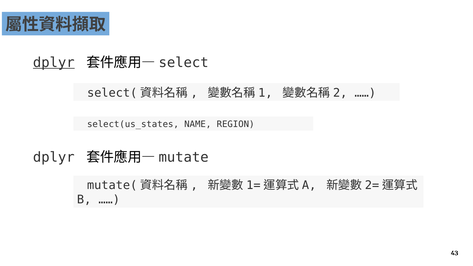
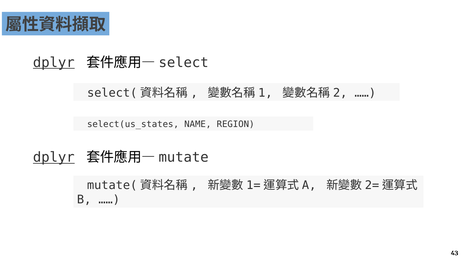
dplyr at (54, 157) underline: none -> present
